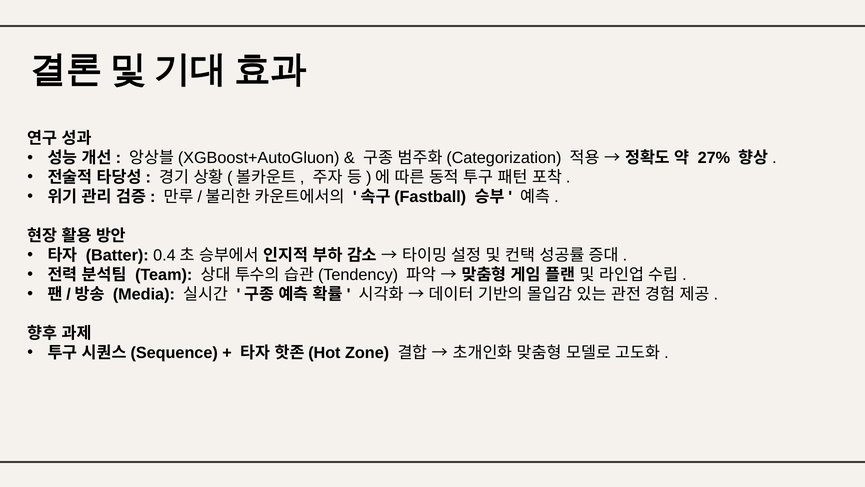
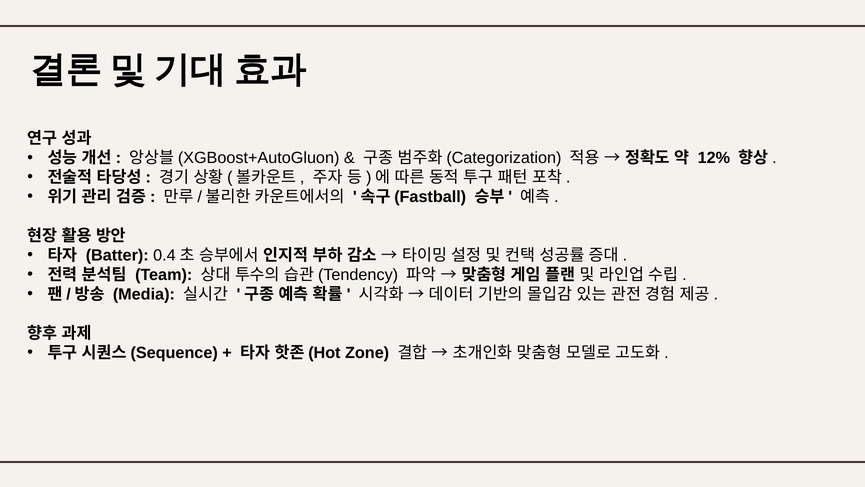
27%: 27% -> 12%
